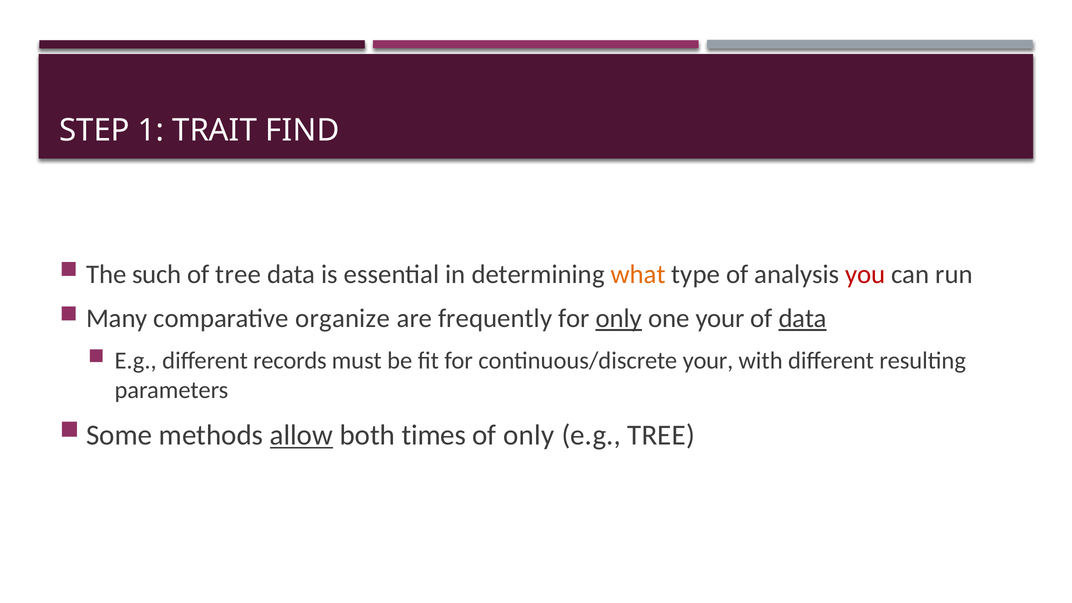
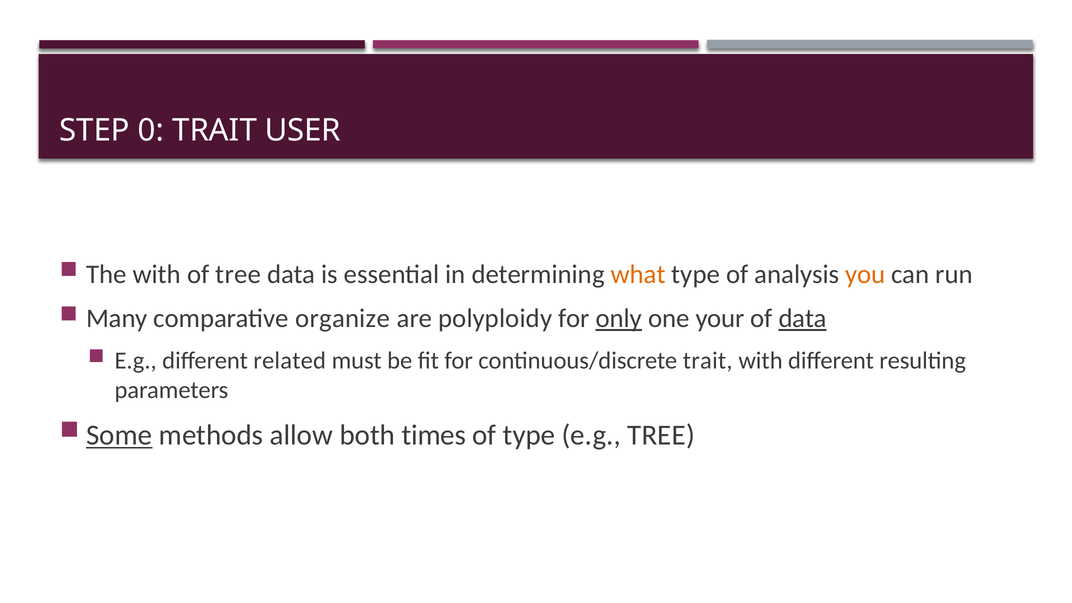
1: 1 -> 0
FIND: FIND -> USER
The such: such -> with
you colour: red -> orange
frequently: frequently -> polyploidy
records: records -> related
continuous/discrete your: your -> trait
Some underline: none -> present
allow underline: present -> none
of only: only -> type
